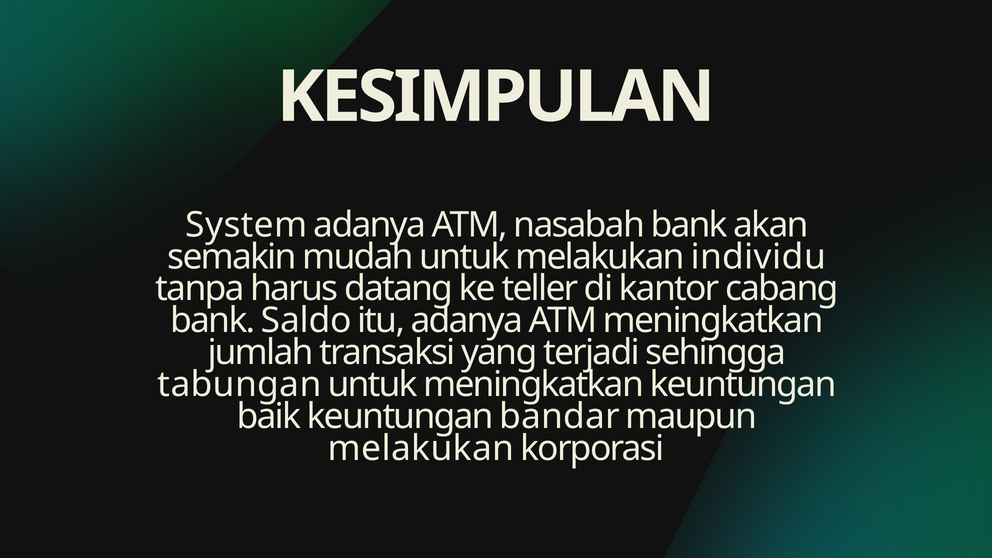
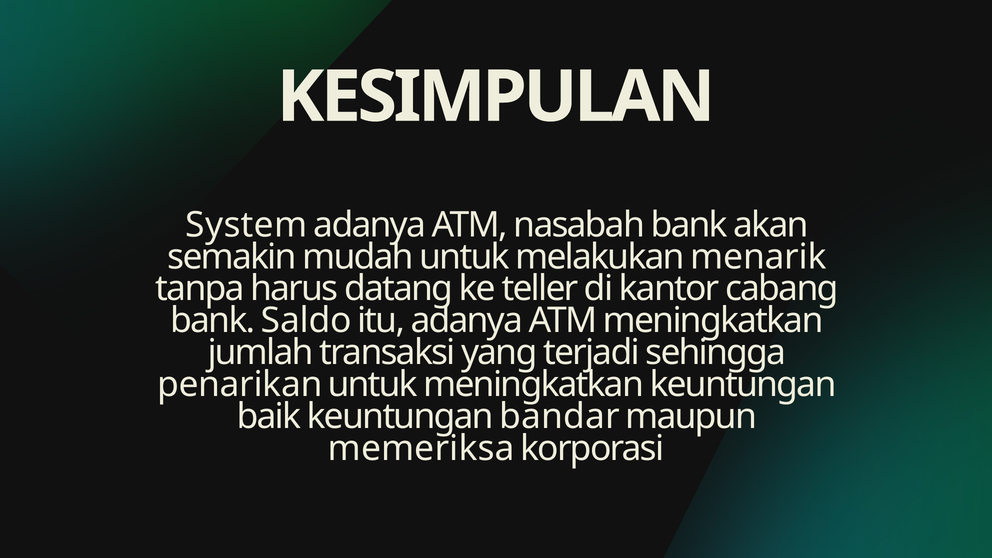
individu: individu -> menarik
tabungan: tabungan -> penarikan
melakukan at (421, 448): melakukan -> memeriksa
